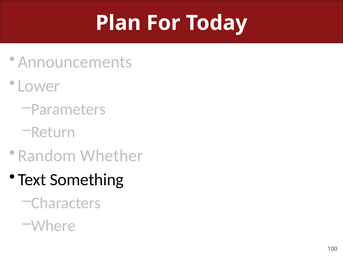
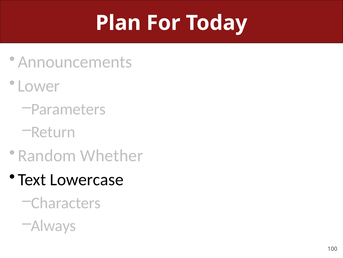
Something: Something -> Lowercase
Where: Where -> Always
